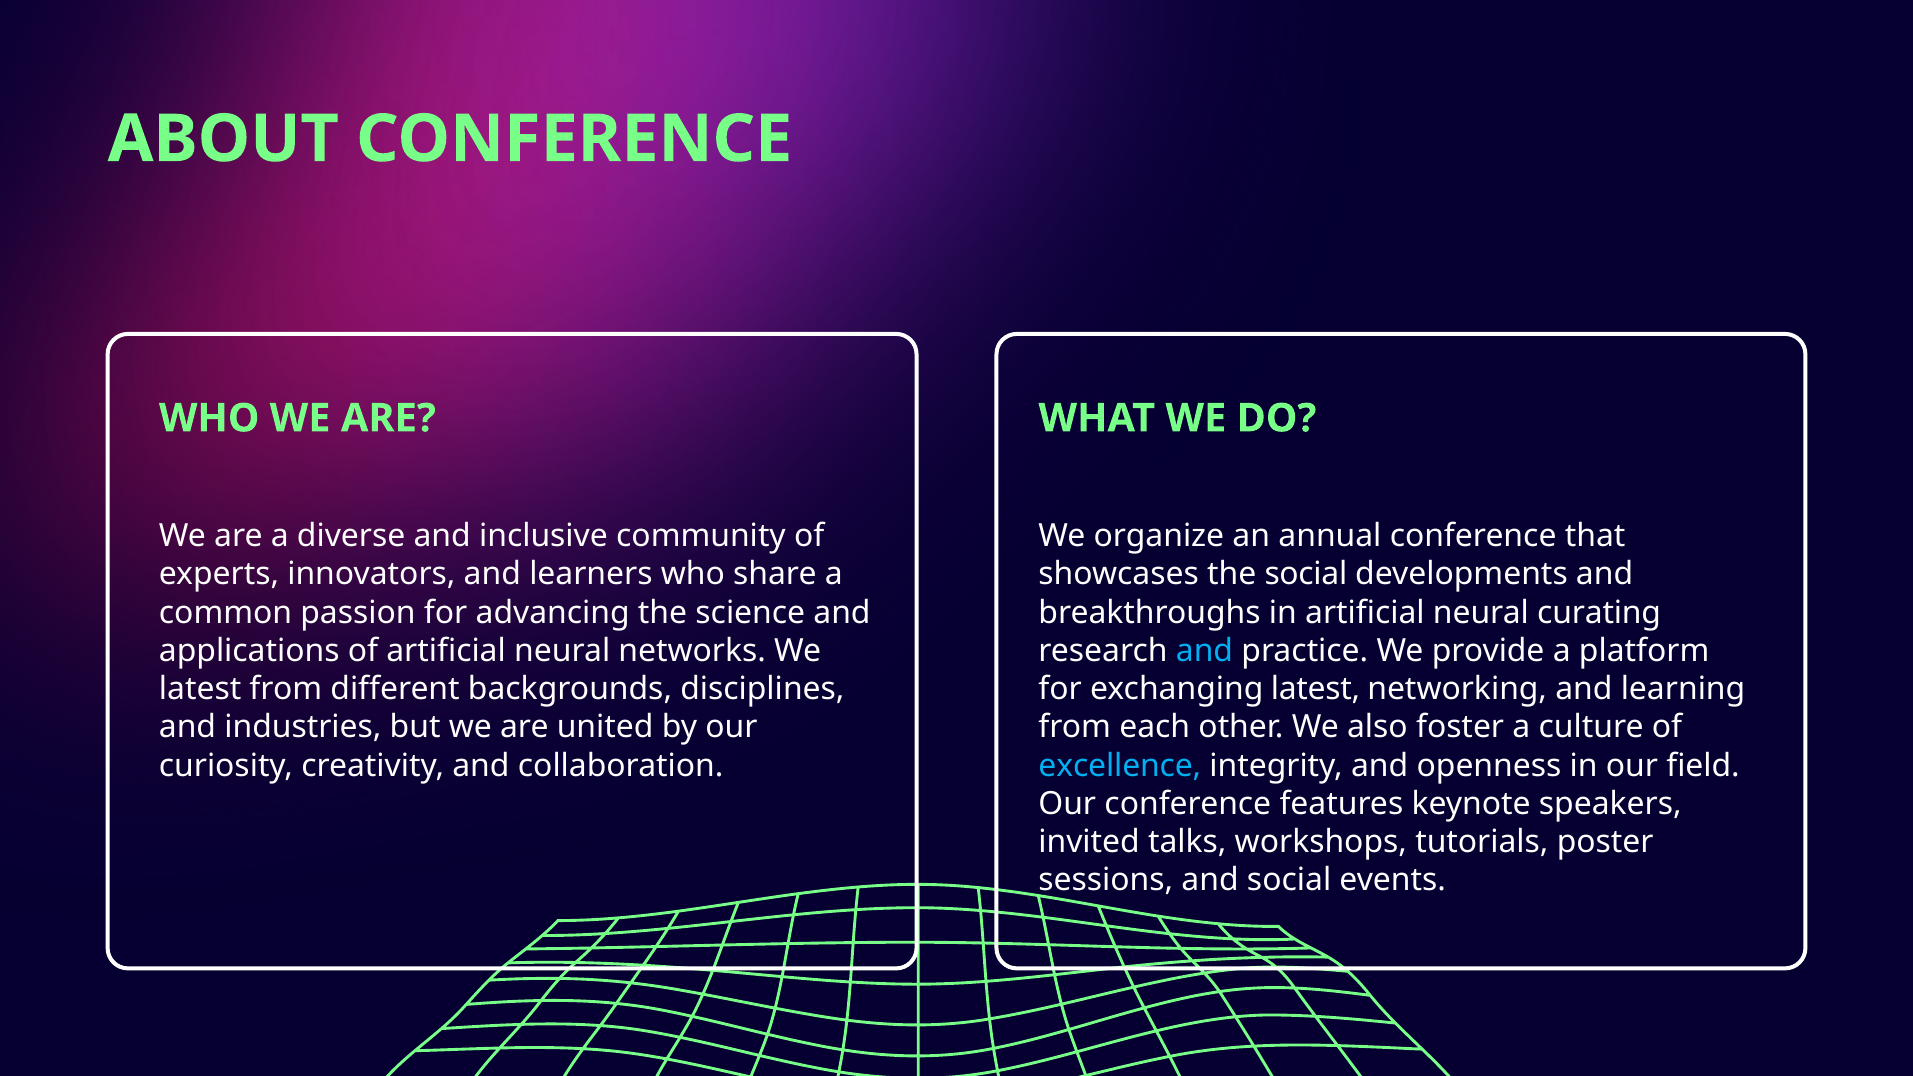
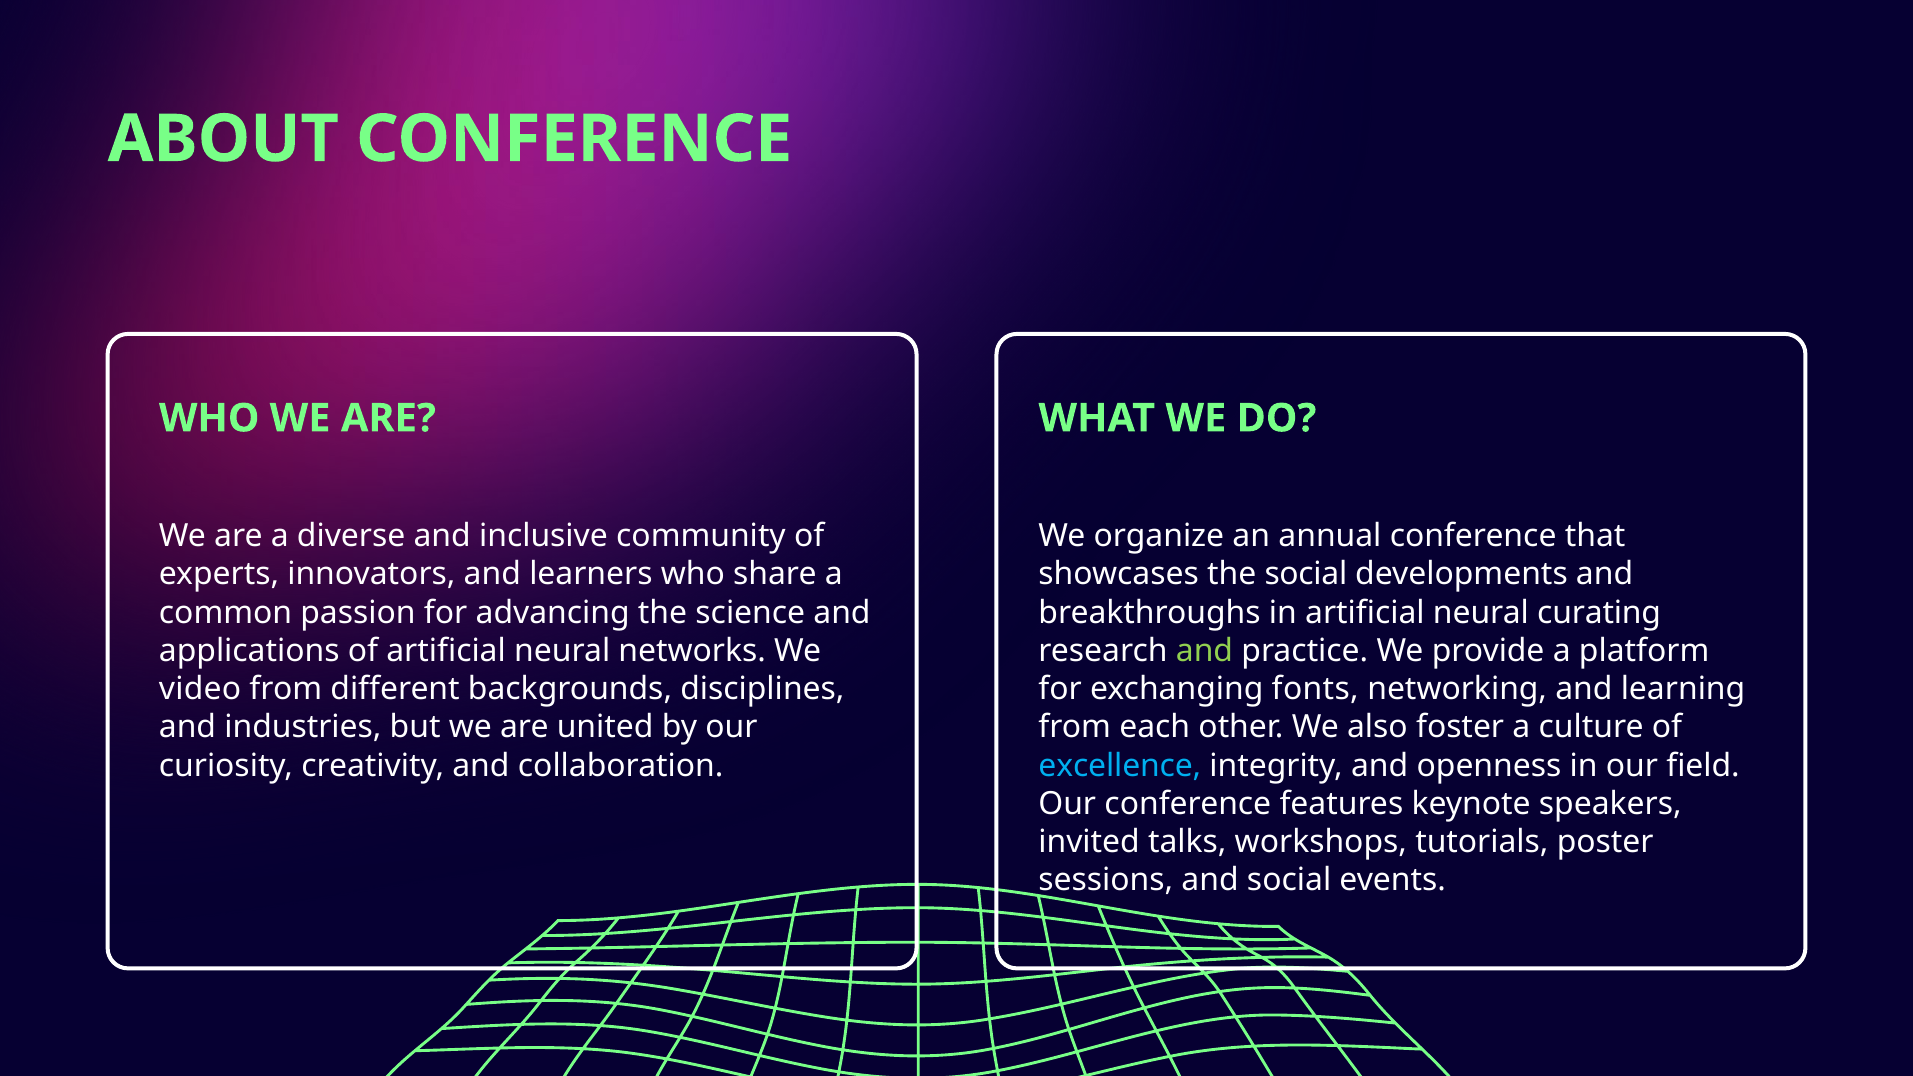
and at (1204, 651) colour: light blue -> light green
latest at (200, 689): latest -> video
exchanging latest: latest -> fonts
